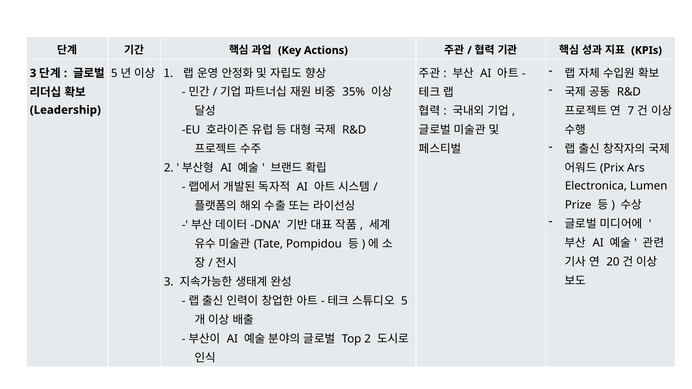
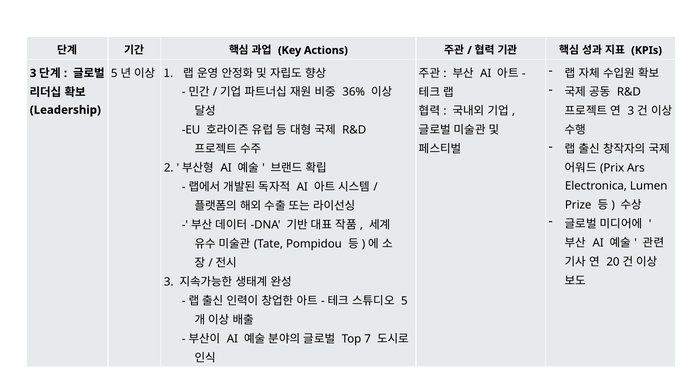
35%: 35% -> 36%
7 at (631, 111): 7 -> 3
Top 2: 2 -> 7
